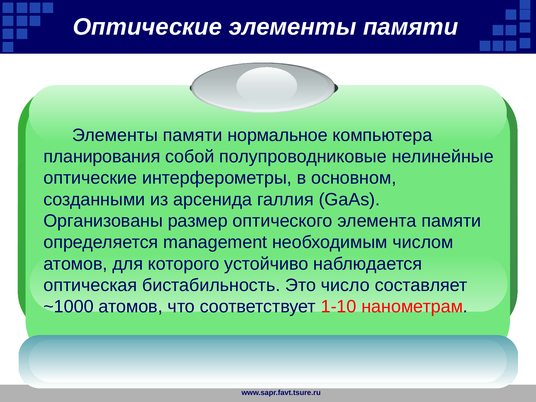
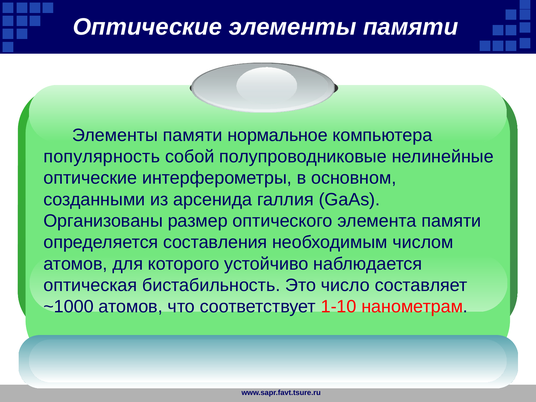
планирования: планирования -> популярность
management: management -> составления
